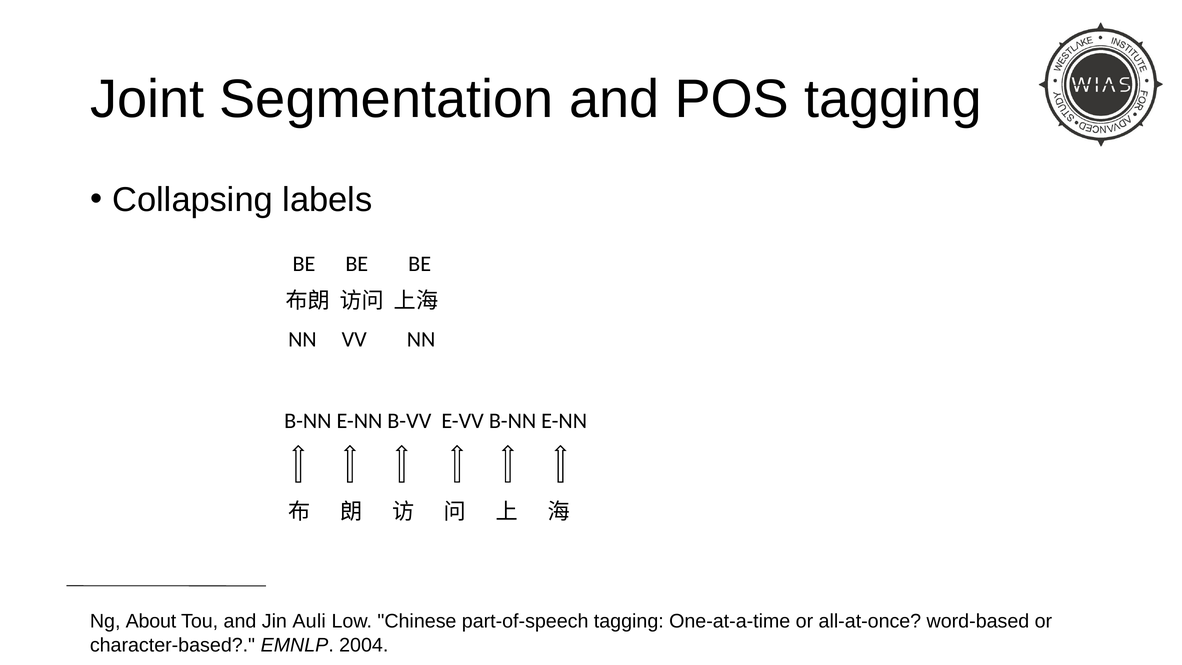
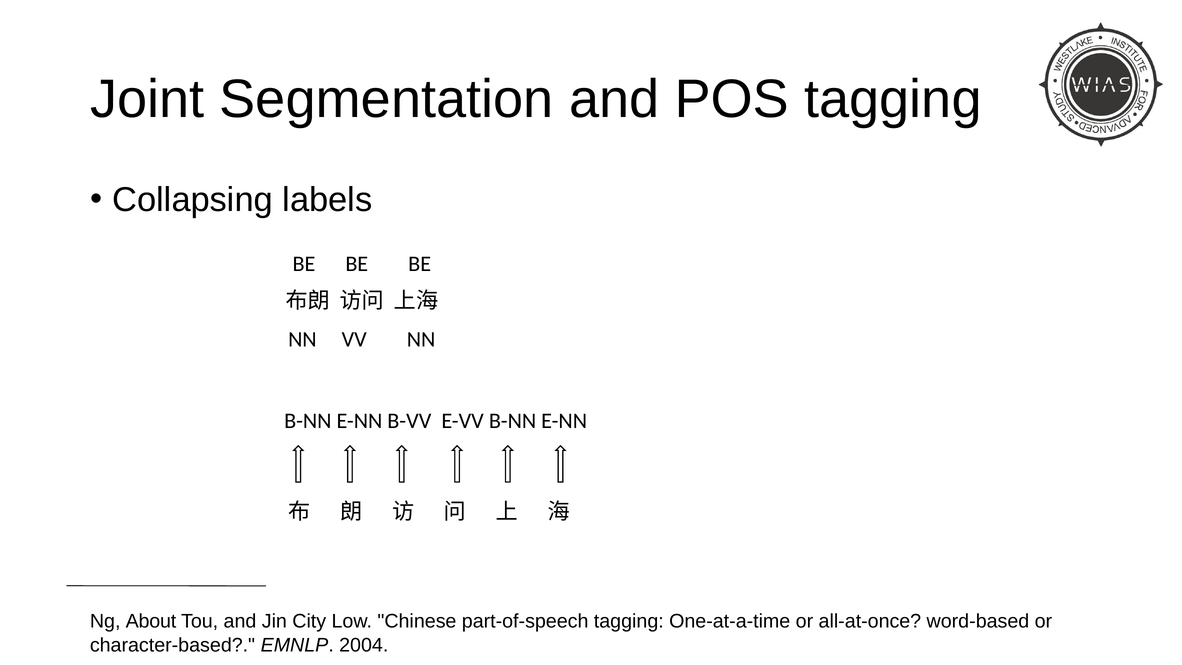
Auli: Auli -> City
